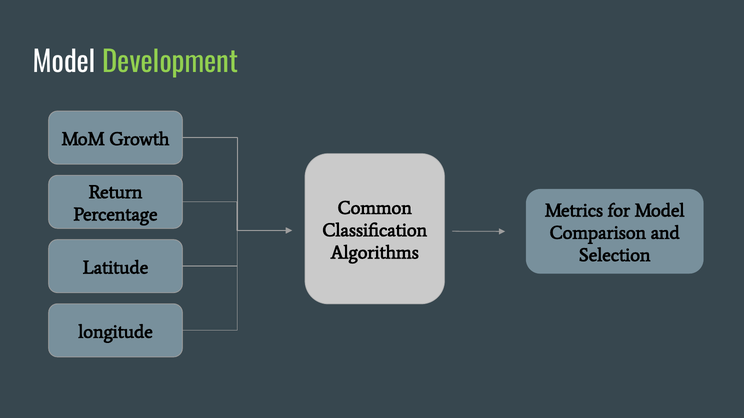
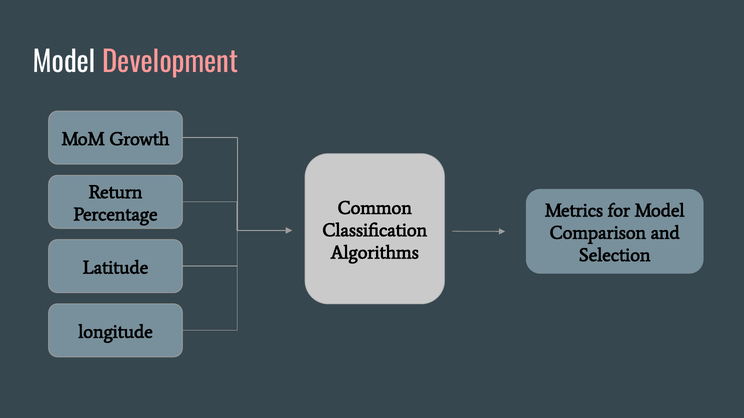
Development colour: light green -> pink
